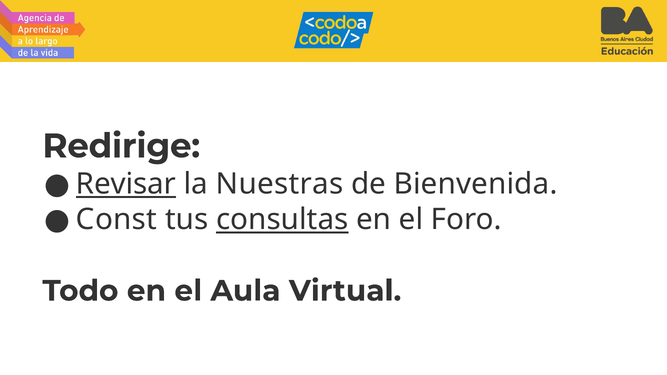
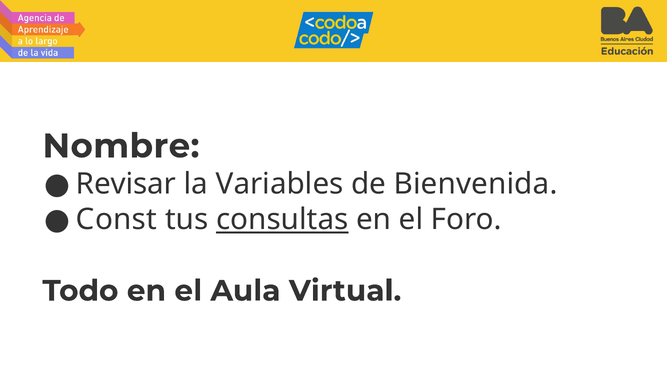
Redirige: Redirige -> Nombre
Revisar underline: present -> none
Nuestras: Nuestras -> Variables
